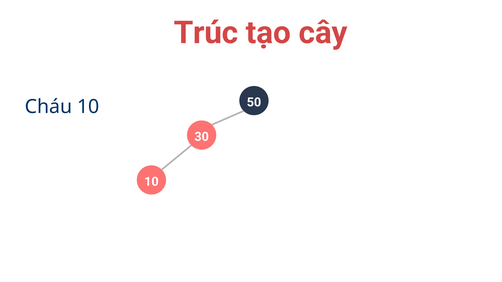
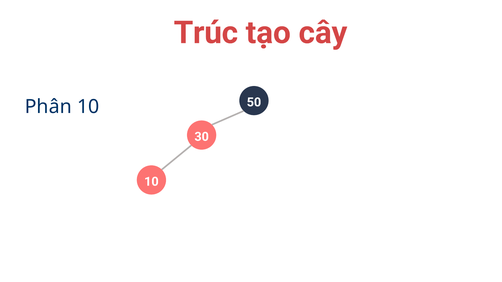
Cháu: Cháu -> Phân
